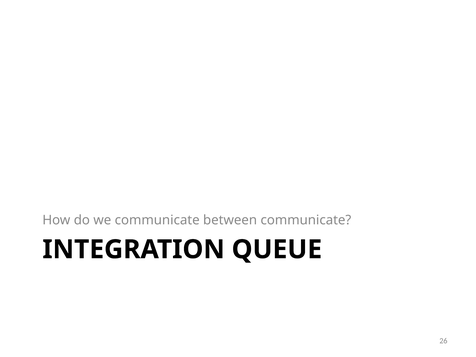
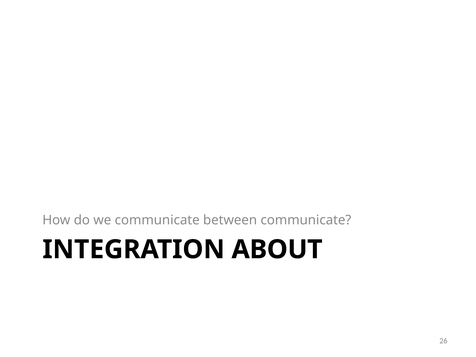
QUEUE: QUEUE -> ABOUT
